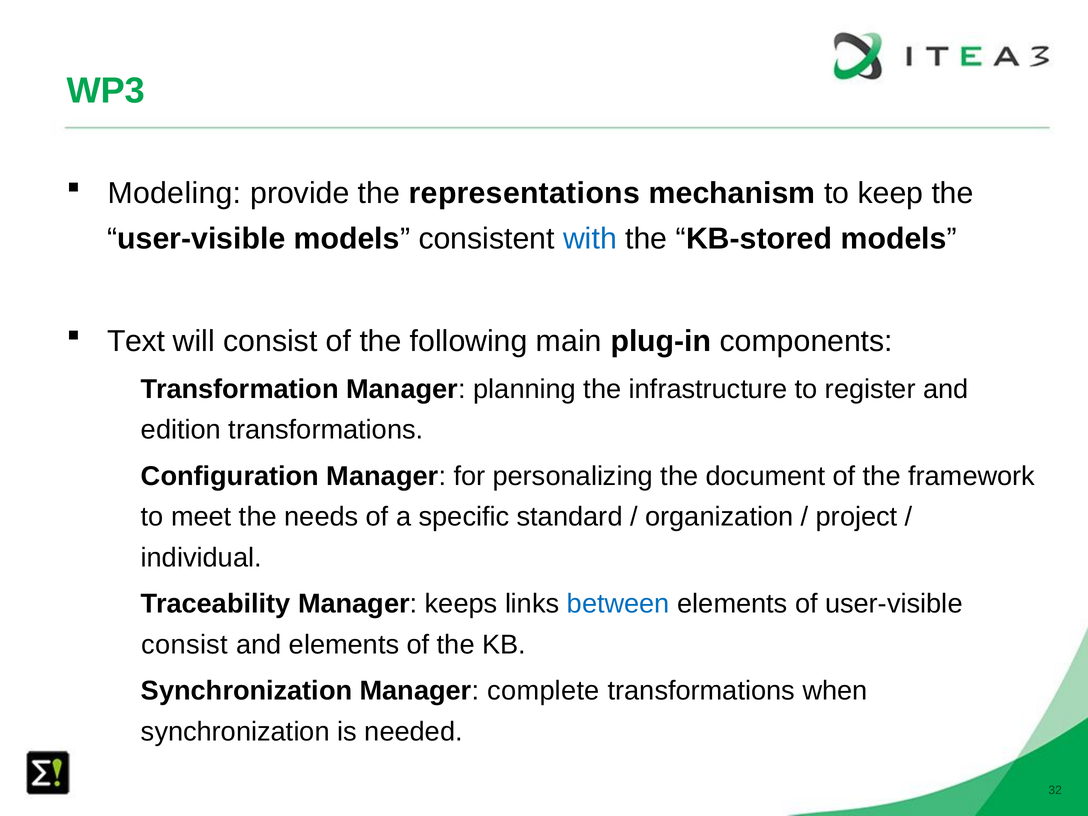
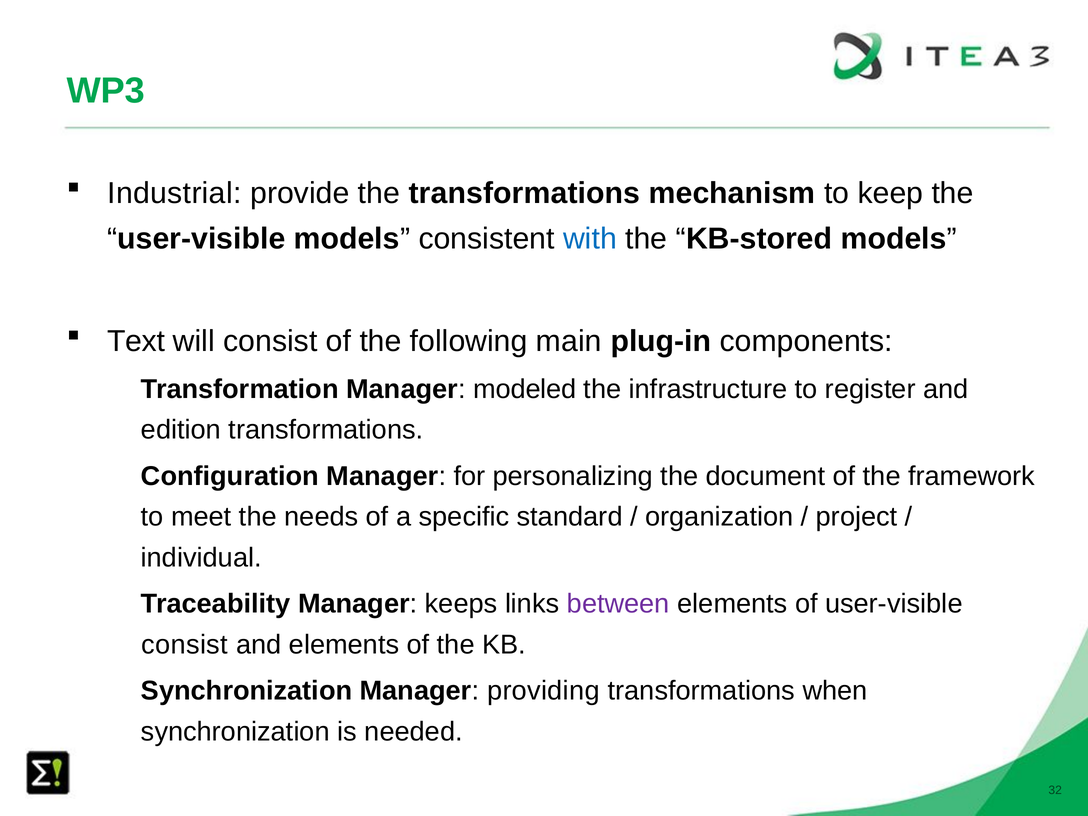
Modeling: Modeling -> Industrial
the representations: representations -> transformations
planning: planning -> modeled
between colour: blue -> purple
complete: complete -> providing
